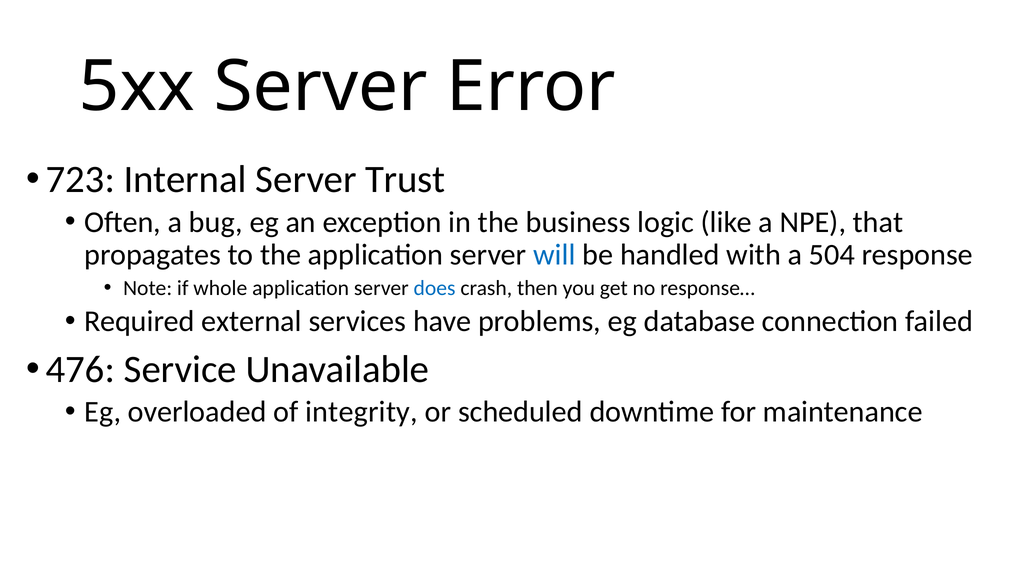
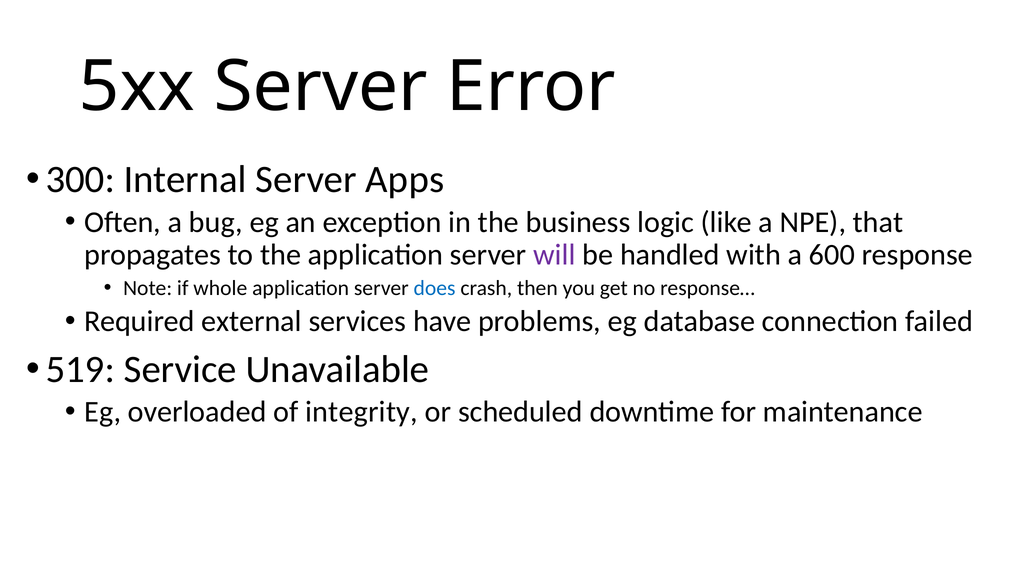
723: 723 -> 300
Trust: Trust -> Apps
will colour: blue -> purple
504: 504 -> 600
476: 476 -> 519
